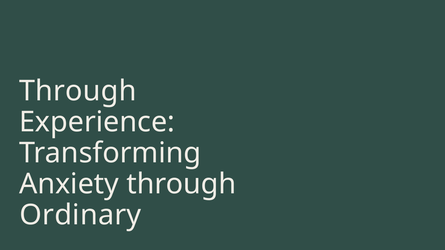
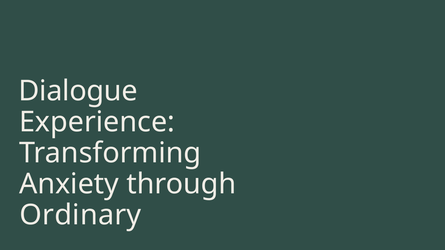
Through at (78, 91): Through -> Dialogue
